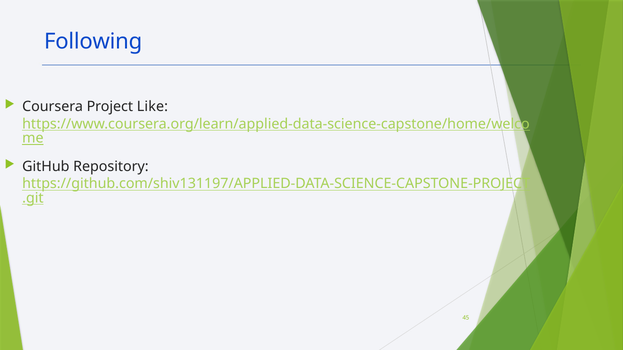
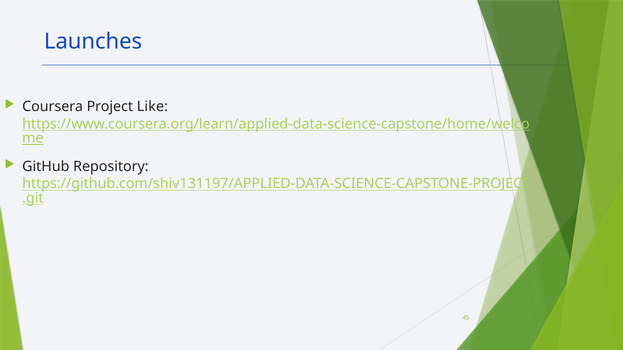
Following: Following -> Launches
